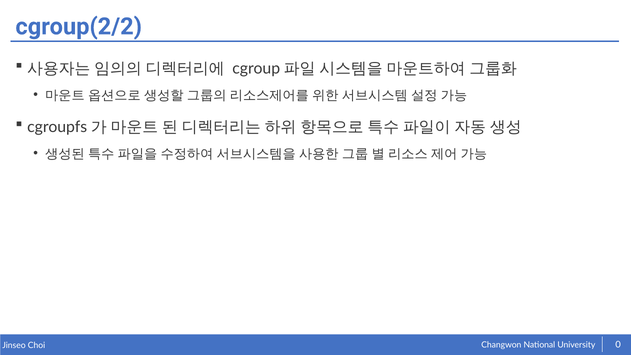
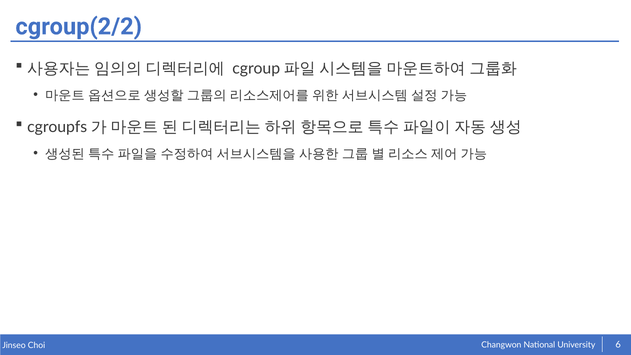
0: 0 -> 6
